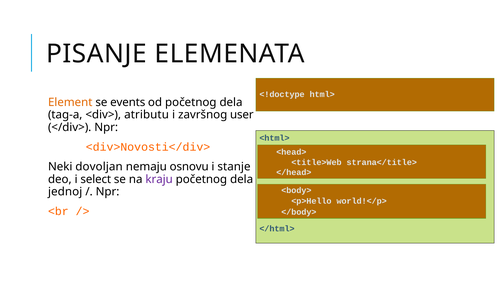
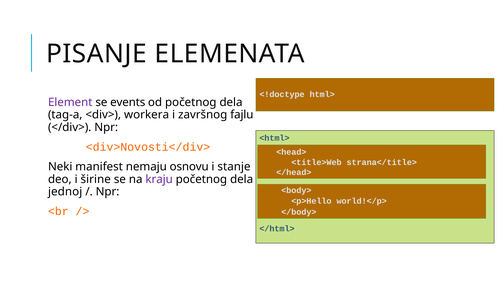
Element colour: orange -> purple
atributu: atributu -> workera
user: user -> fajlu
dovoljan: dovoljan -> manifest
select: select -> širine
